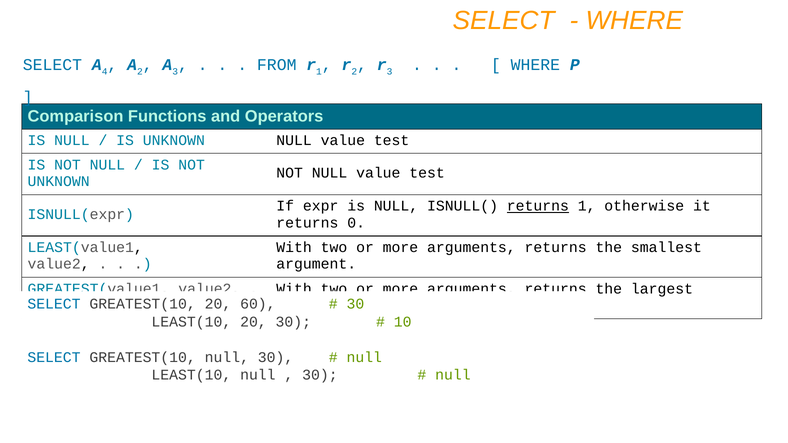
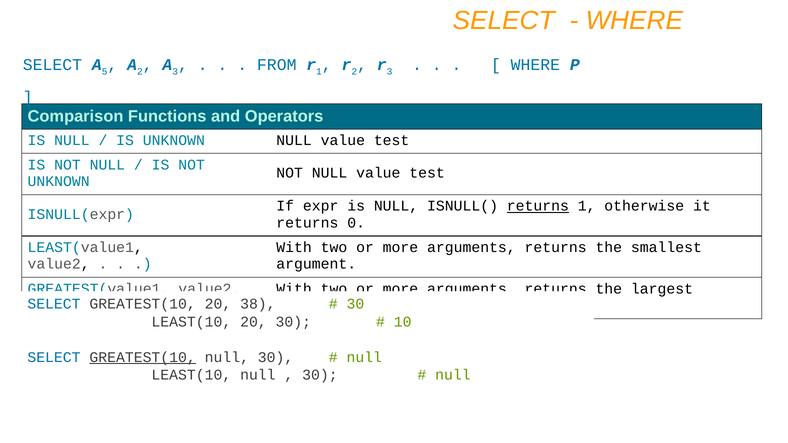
4: 4 -> 5
60: 60 -> 38
GREATEST(10 at (143, 357) underline: none -> present
